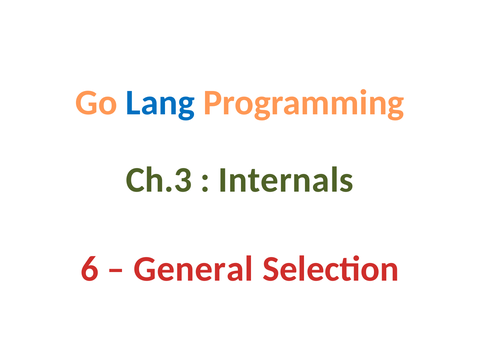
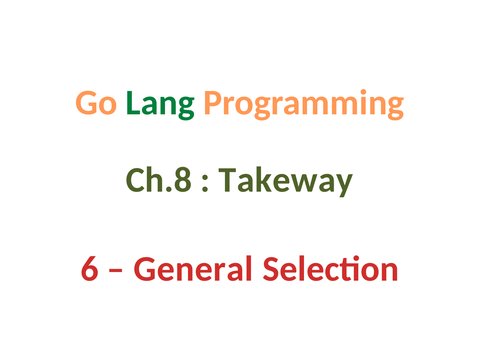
Lang colour: blue -> green
Ch.3: Ch.3 -> Ch.8
Internals: Internals -> Takeway
